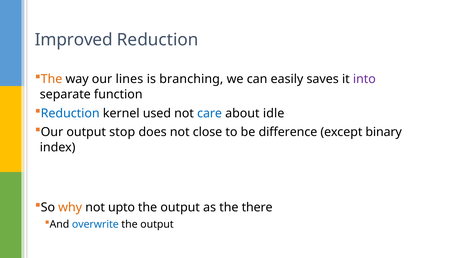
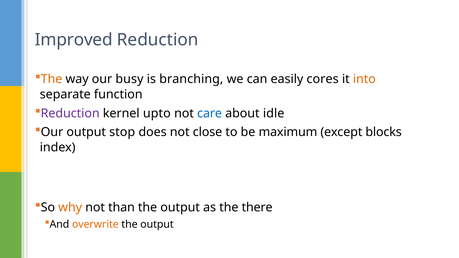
lines: lines -> busy
saves: saves -> cores
into colour: purple -> orange
Reduction at (70, 113) colour: blue -> purple
used: used -> upto
difference: difference -> maximum
binary: binary -> blocks
upto: upto -> than
overwrite colour: blue -> orange
